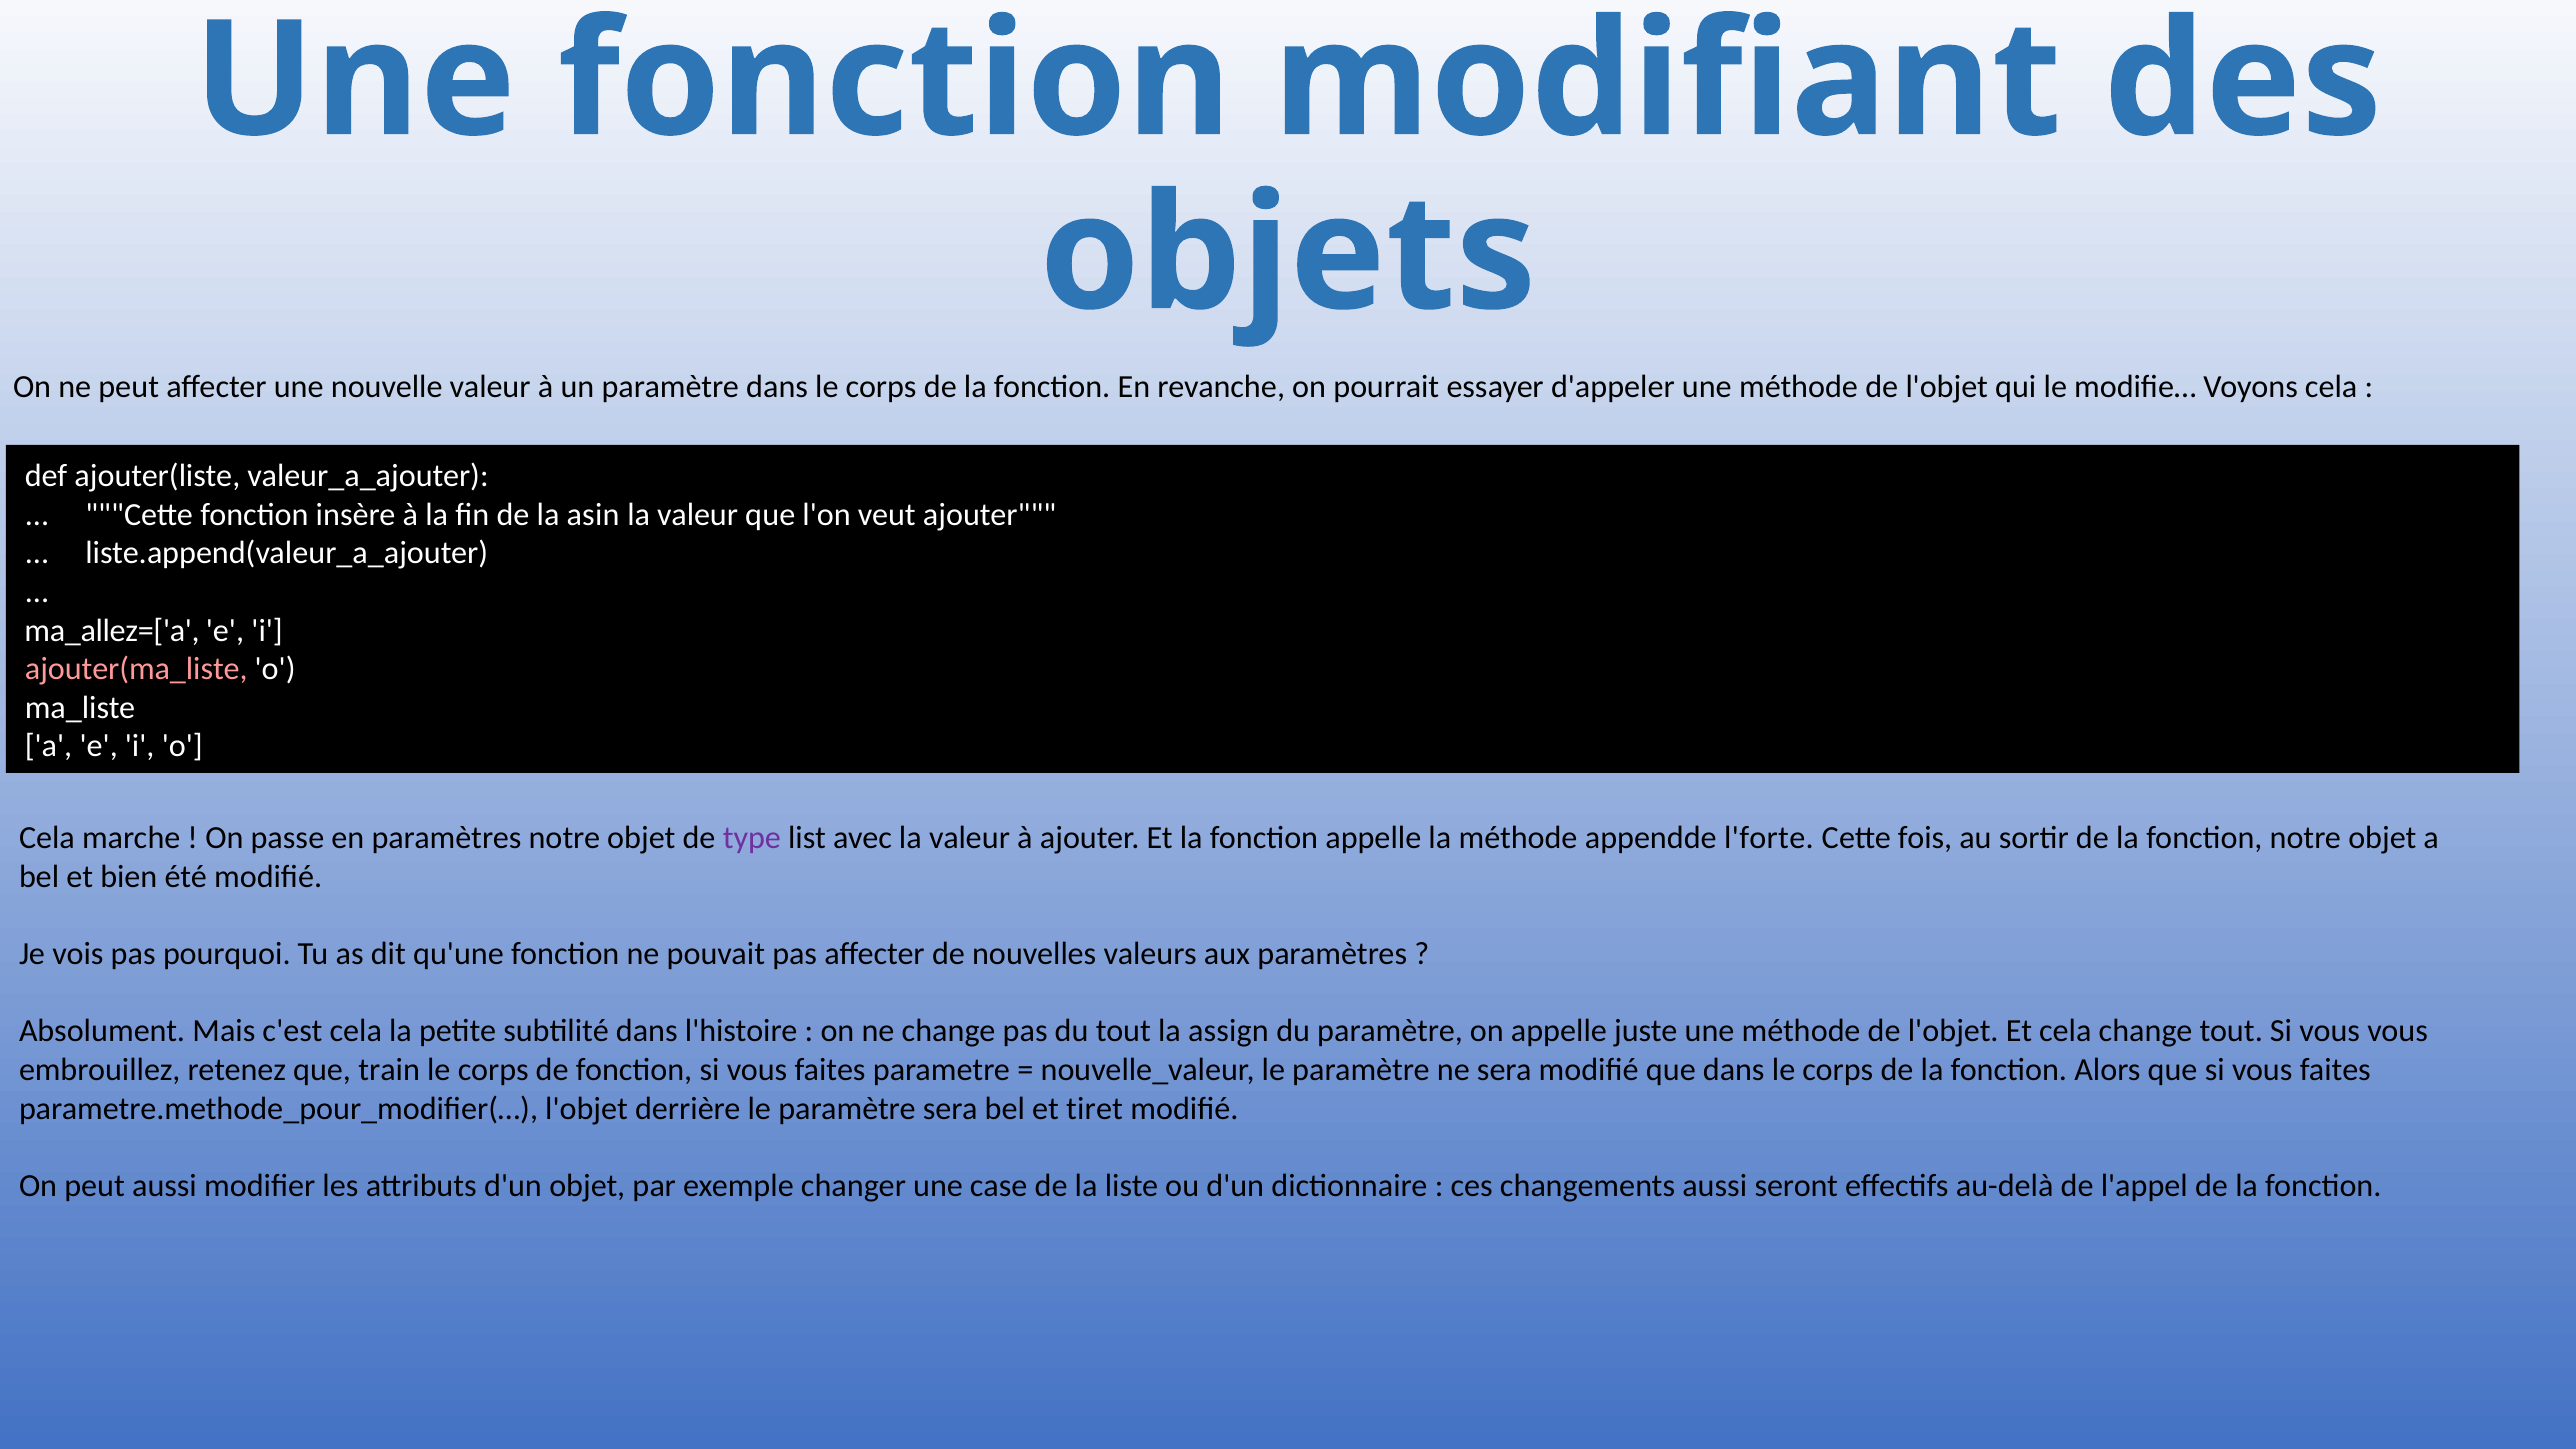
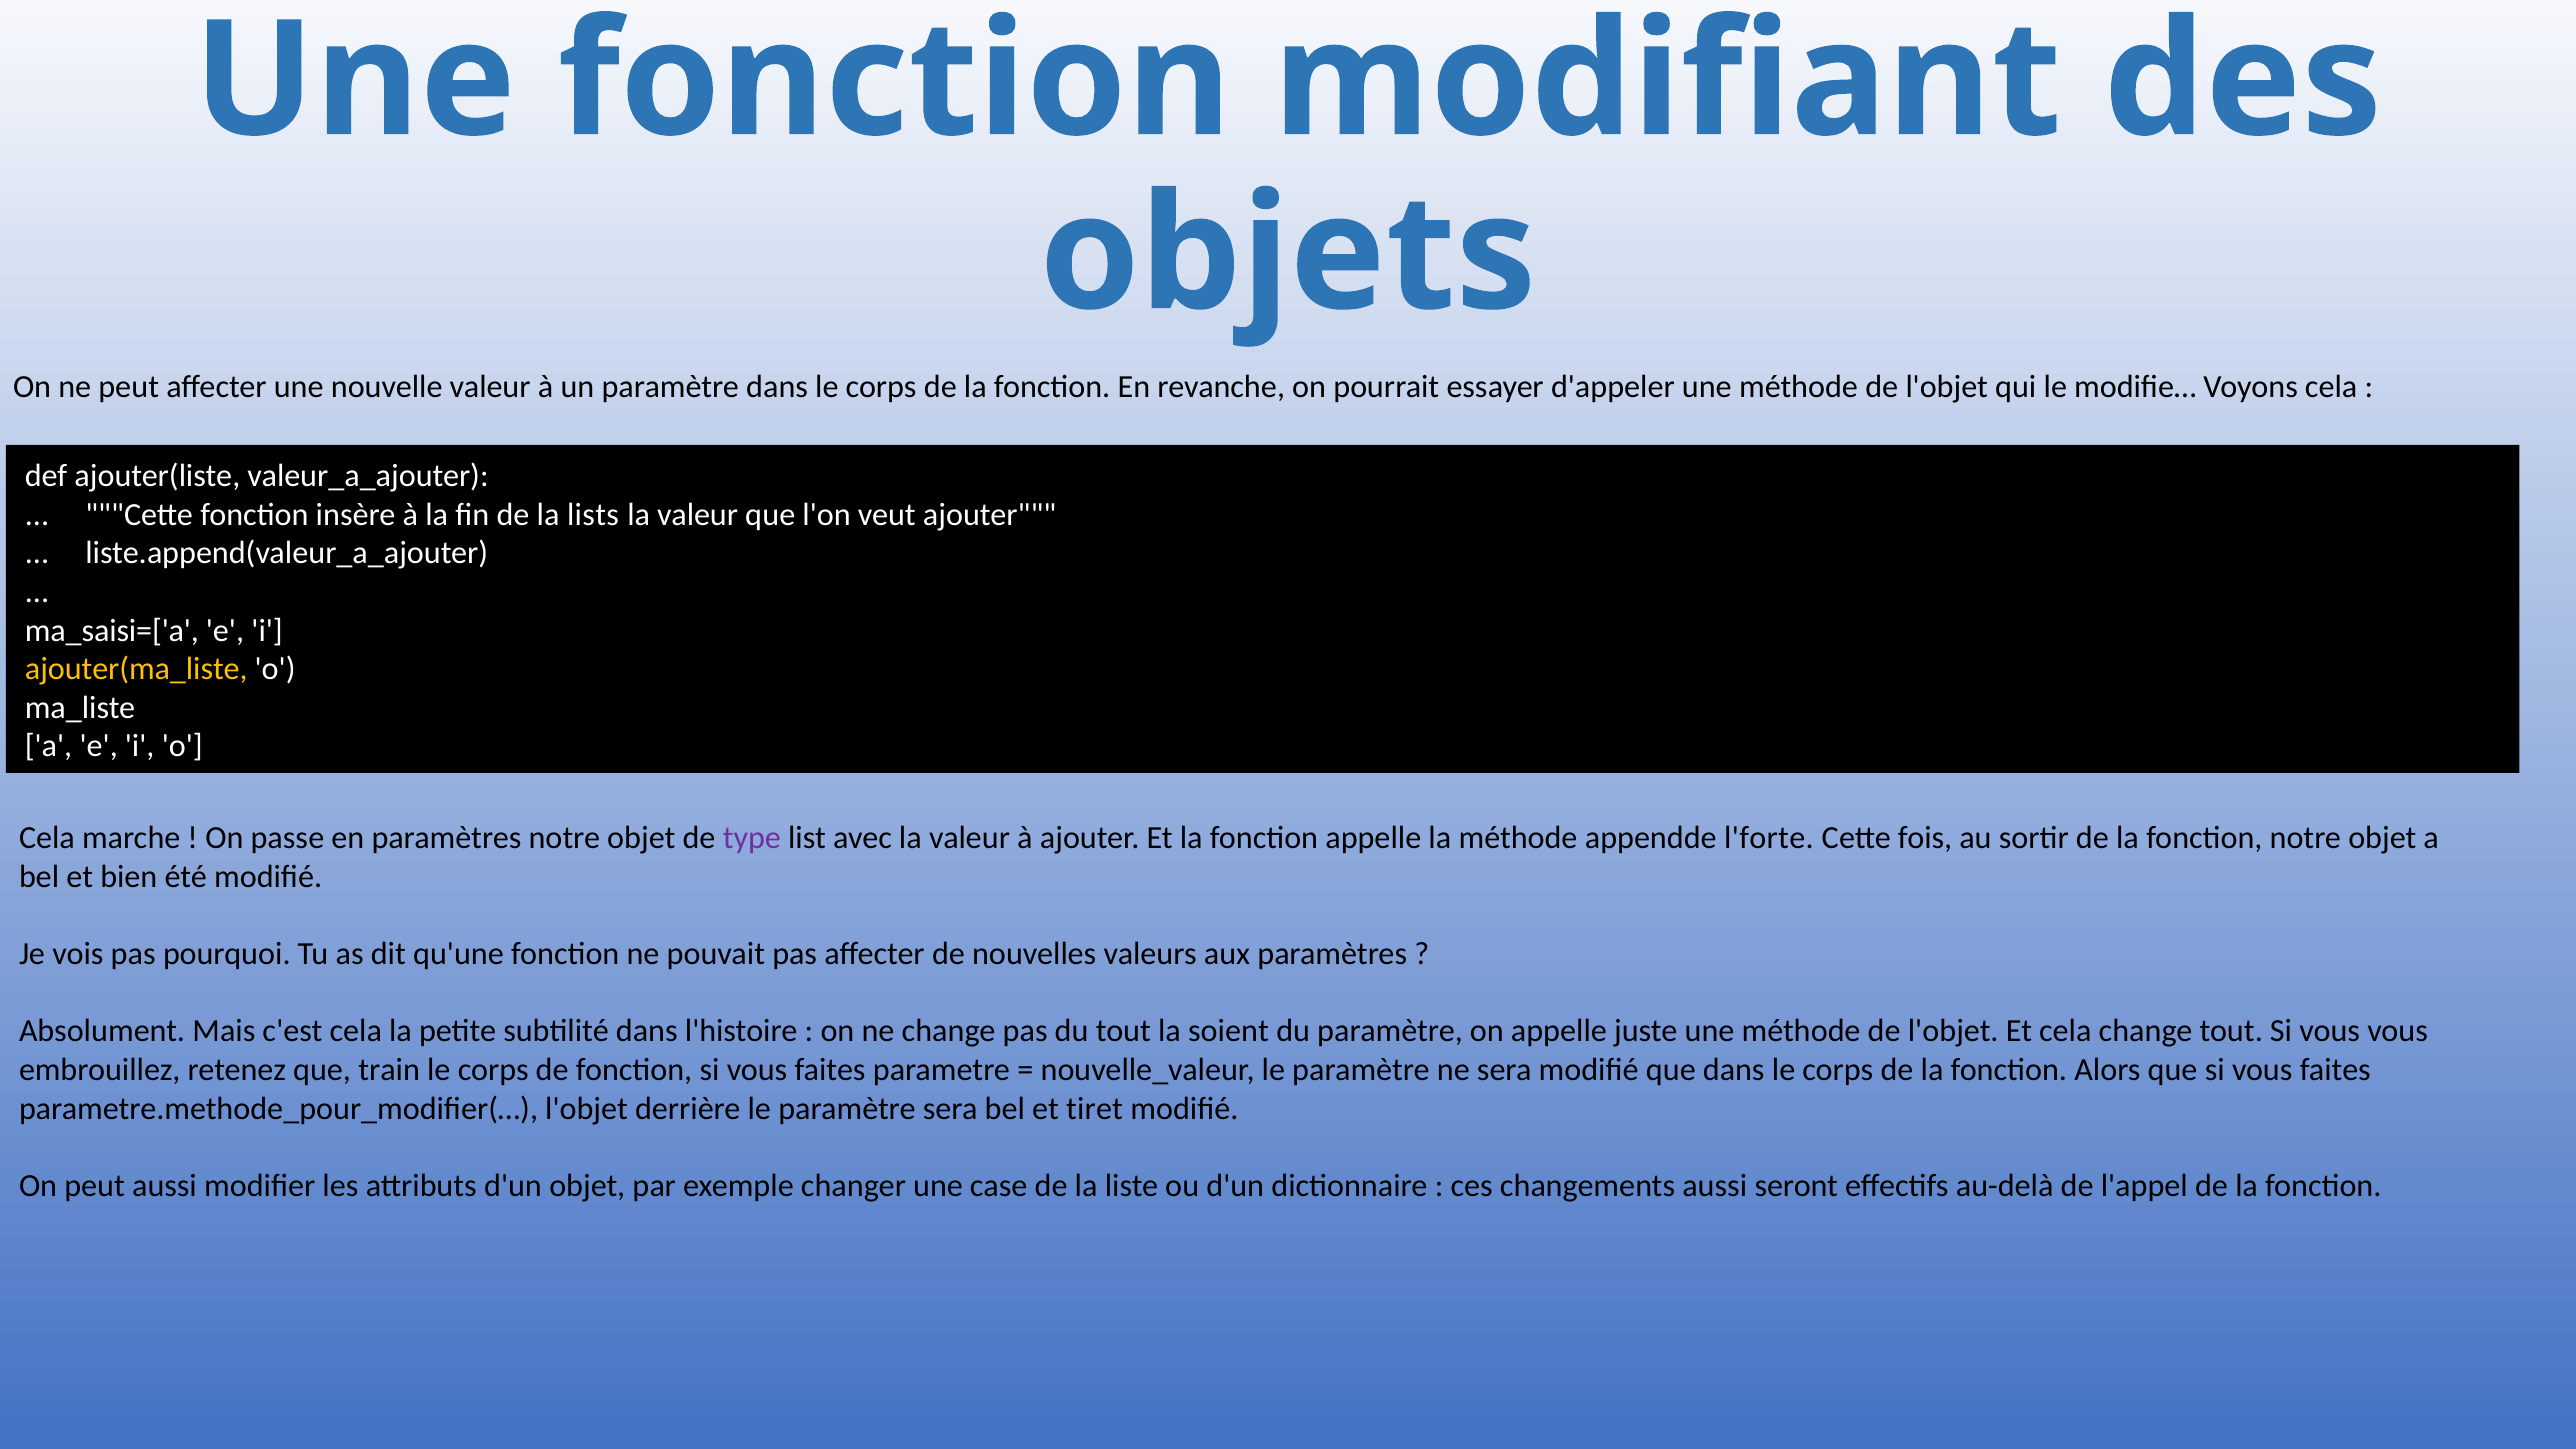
asin: asin -> lists
ma_allez=['a: ma_allez=['a -> ma_saisi=['a
ajouter(ma_liste colour: pink -> yellow
assign: assign -> soient
